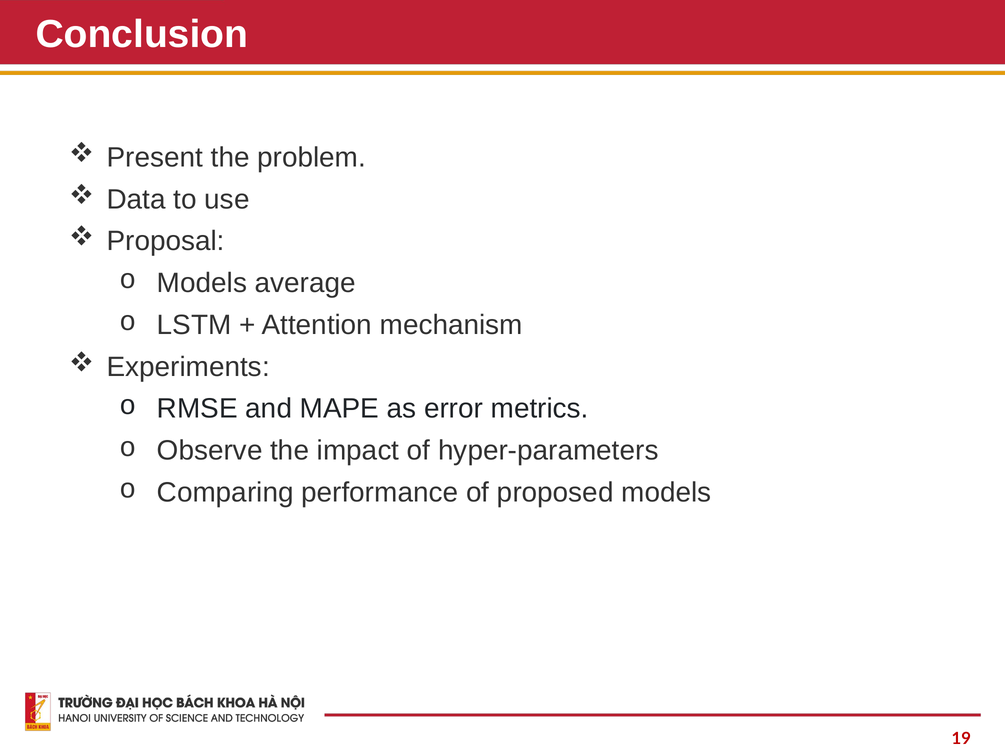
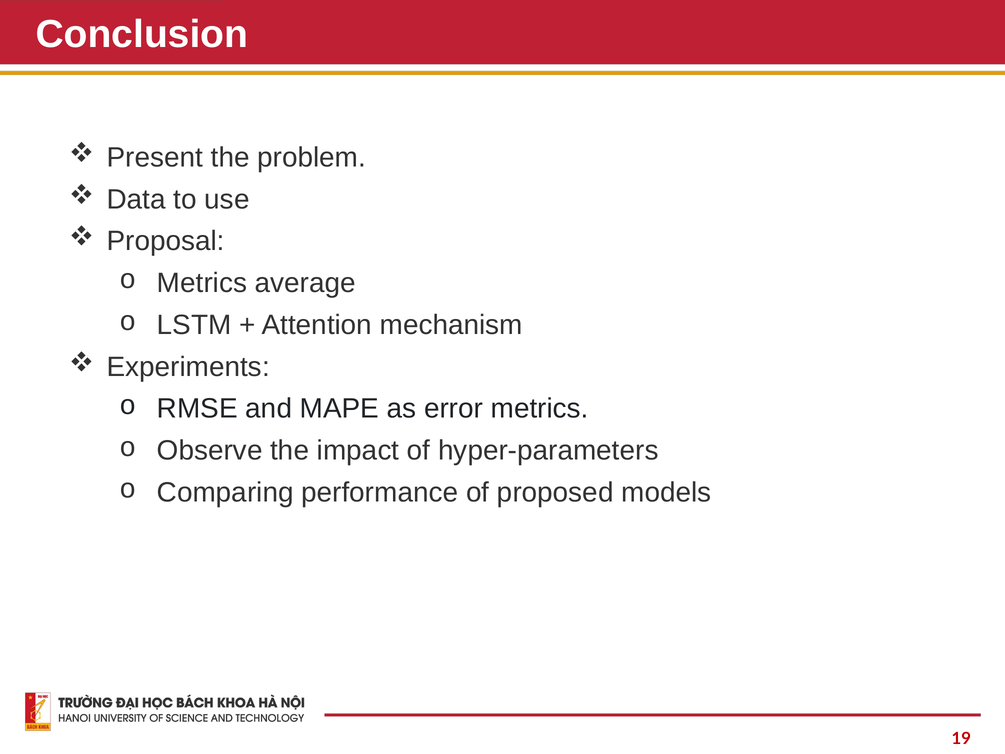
Models at (202, 283): Models -> Metrics
